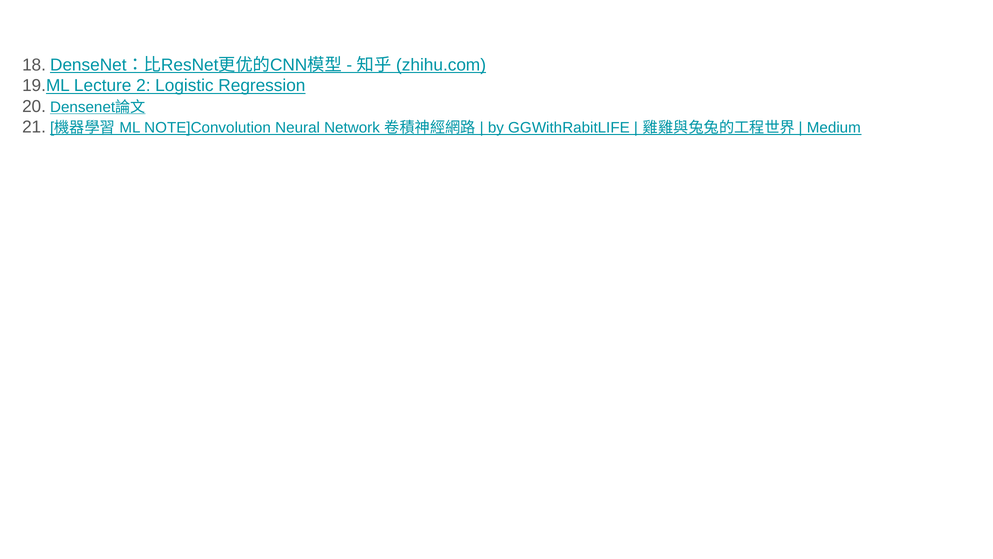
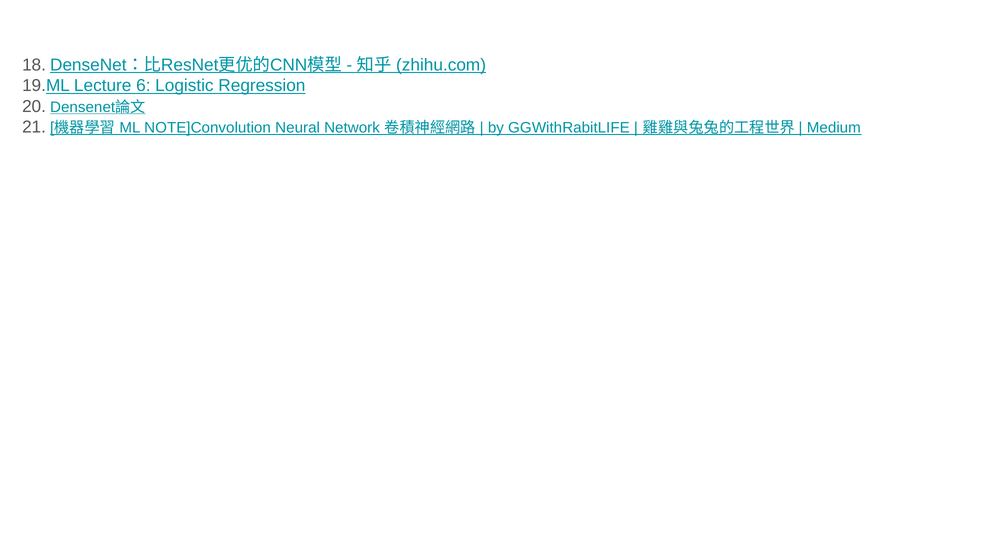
2: 2 -> 6
